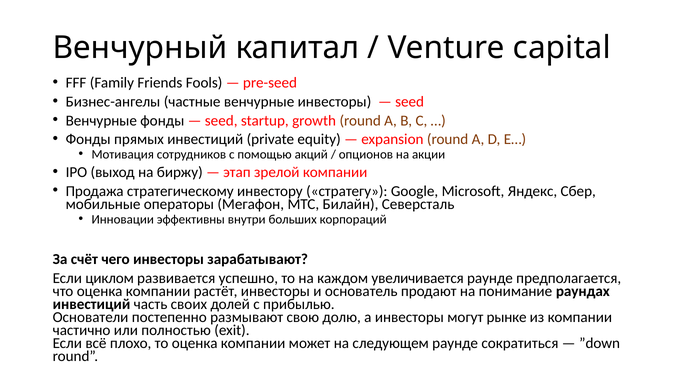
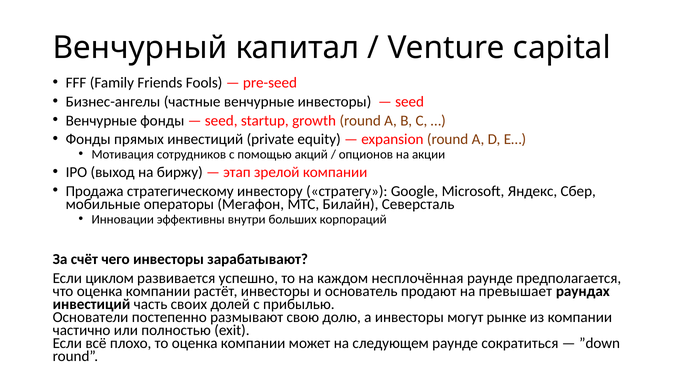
увеличивается: увеличивается -> несплочённая
понимание: понимание -> превышает
